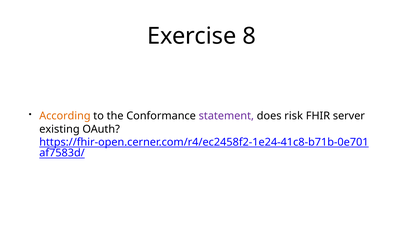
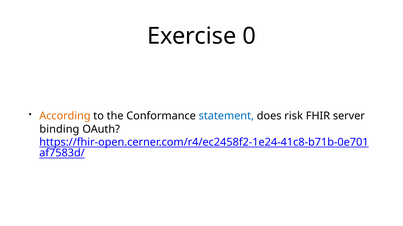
8: 8 -> 0
statement colour: purple -> blue
existing: existing -> binding
